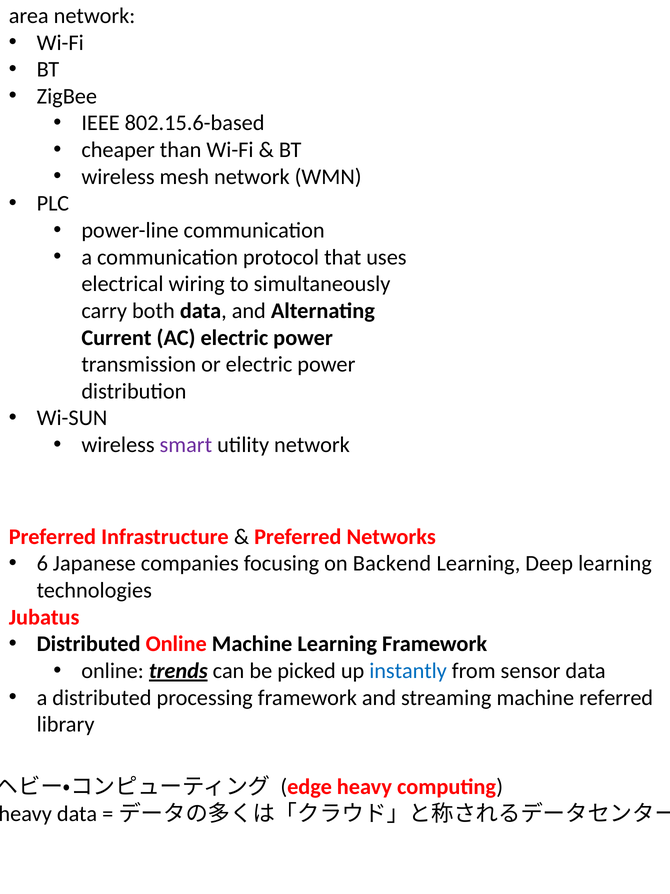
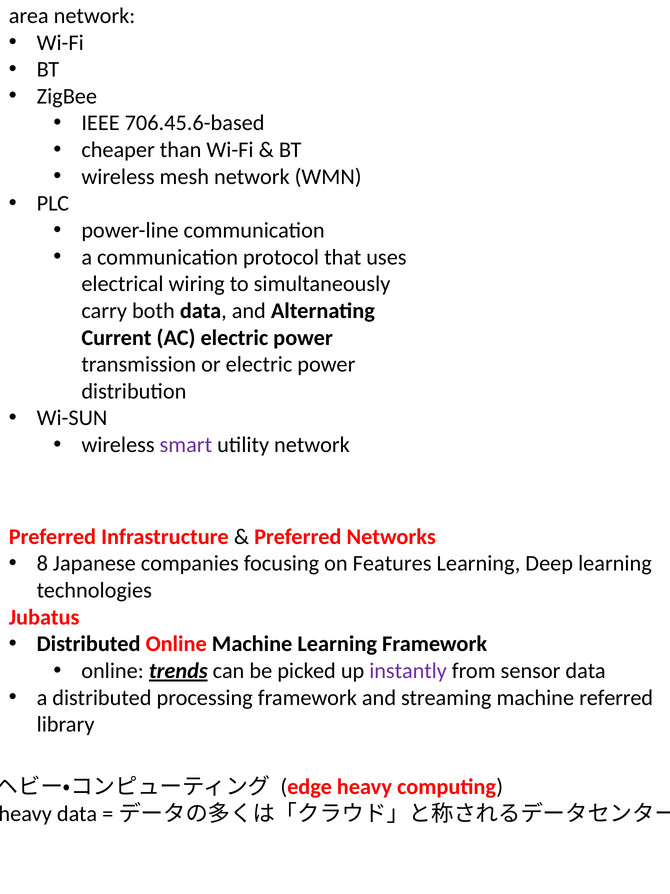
802.15.6-based: 802.15.6-based -> 706.45.6-based
6: 6 -> 8
Backend: Backend -> Features
instantly colour: blue -> purple
